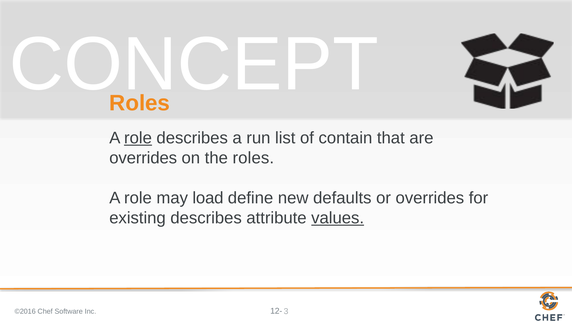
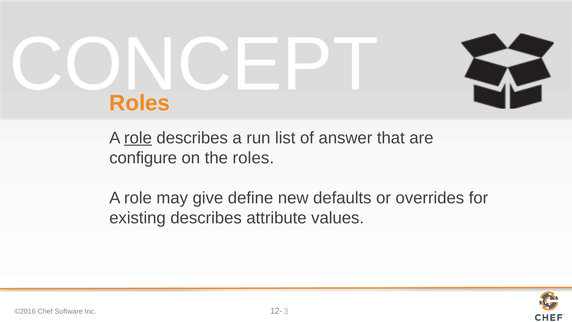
contain: contain -> answer
overrides at (143, 158): overrides -> configure
load: load -> give
values underline: present -> none
